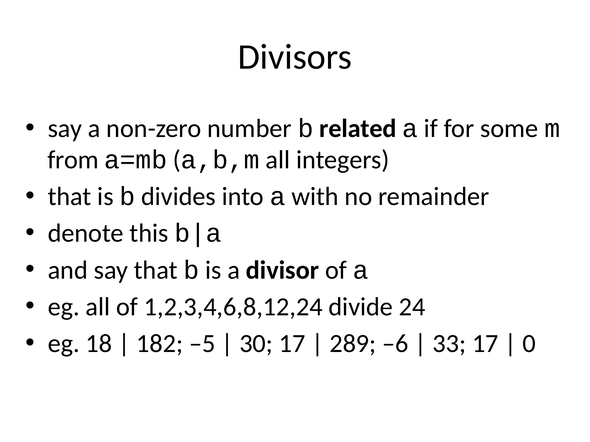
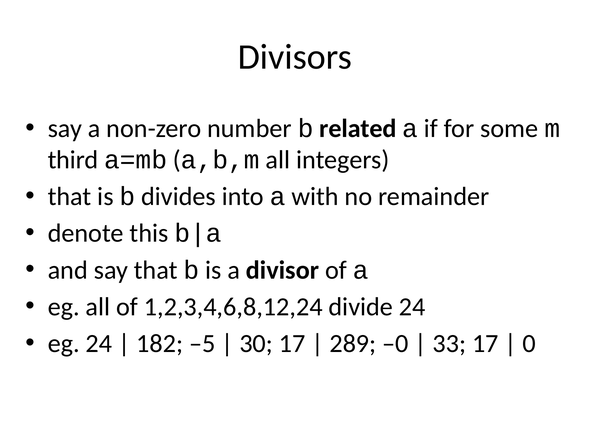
from: from -> third
eg 18: 18 -> 24
–6: –6 -> –0
